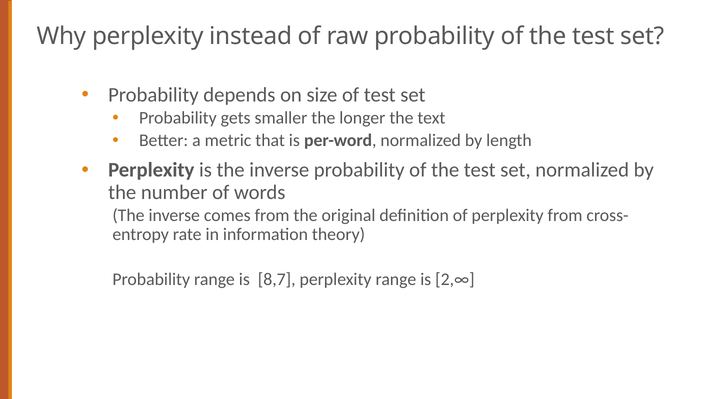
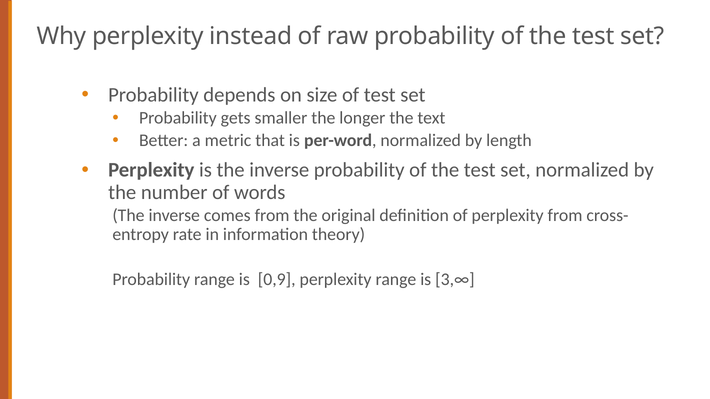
8,7: 8,7 -> 0,9
2,∞: 2,∞ -> 3,∞
